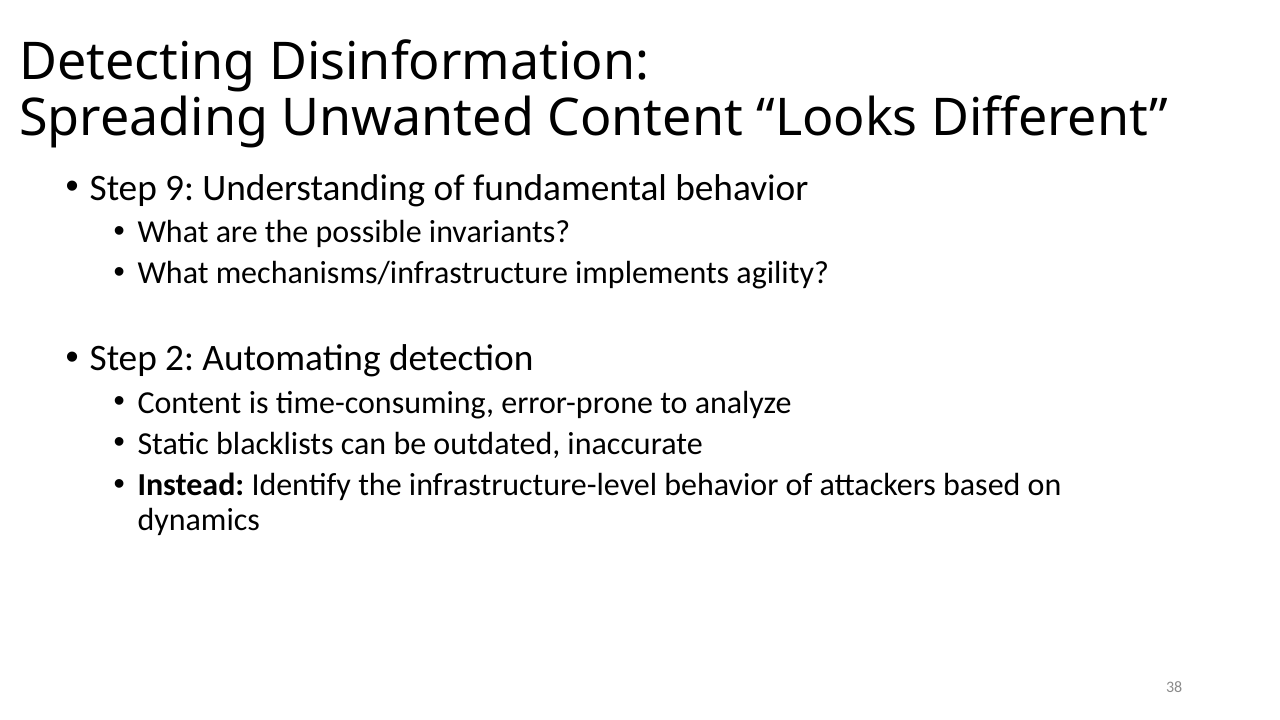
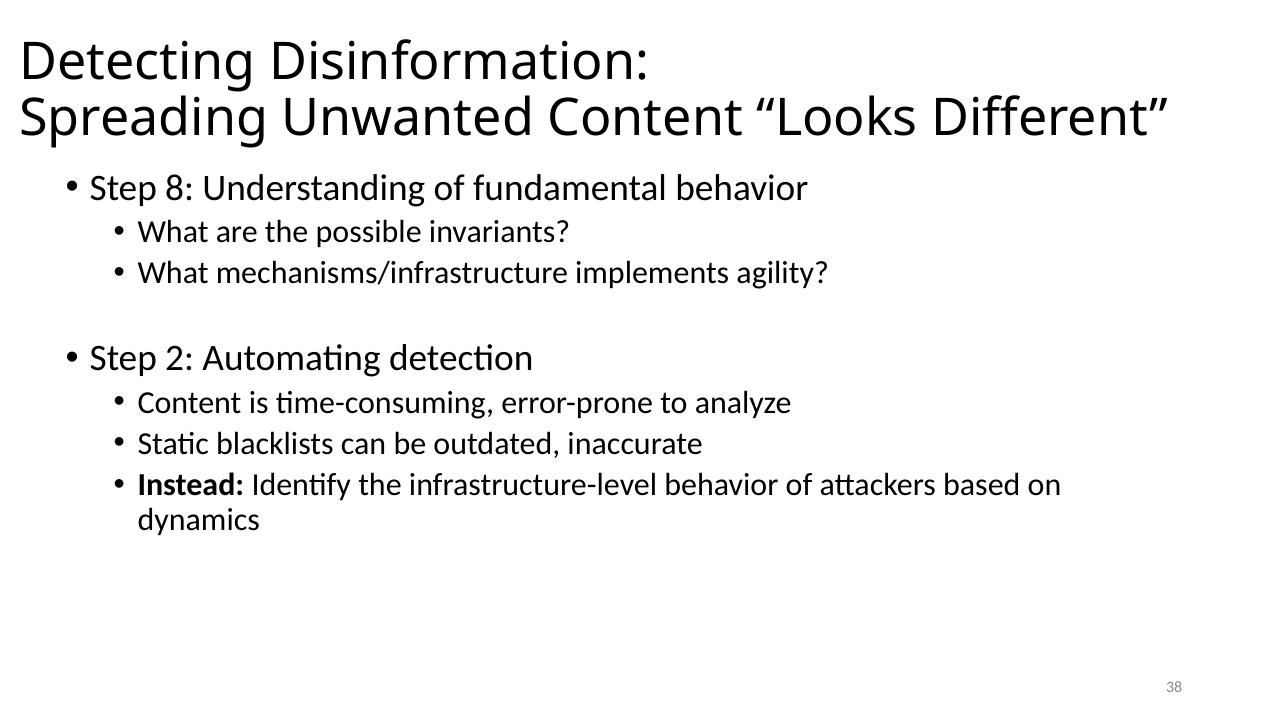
9: 9 -> 8
